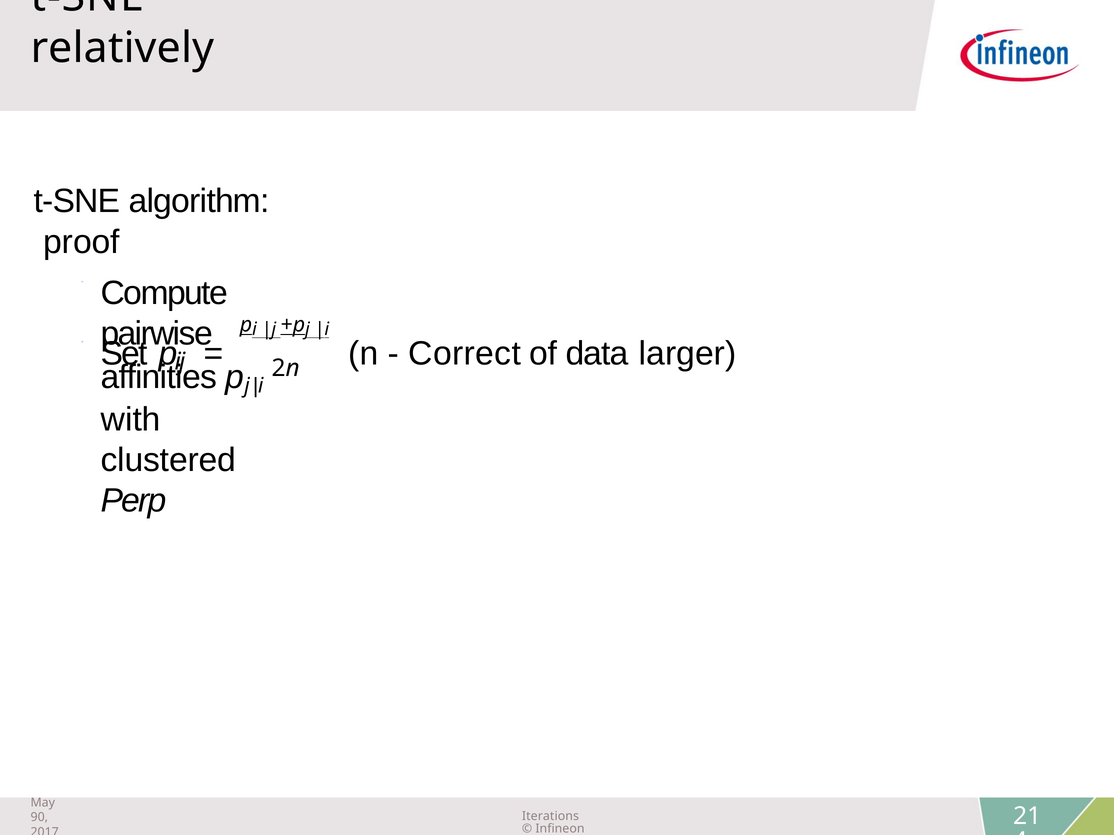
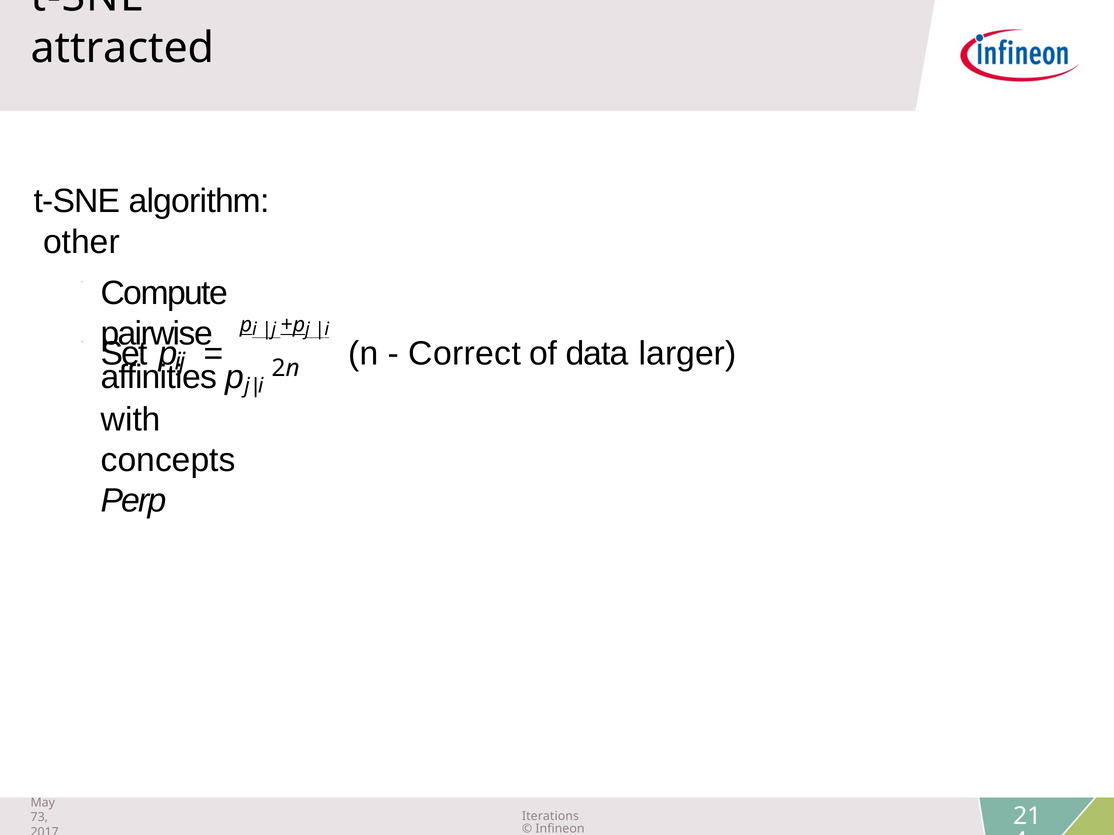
relatively: relatively -> attracted
proof: proof -> other
clustered: clustered -> concepts
90: 90 -> 73
